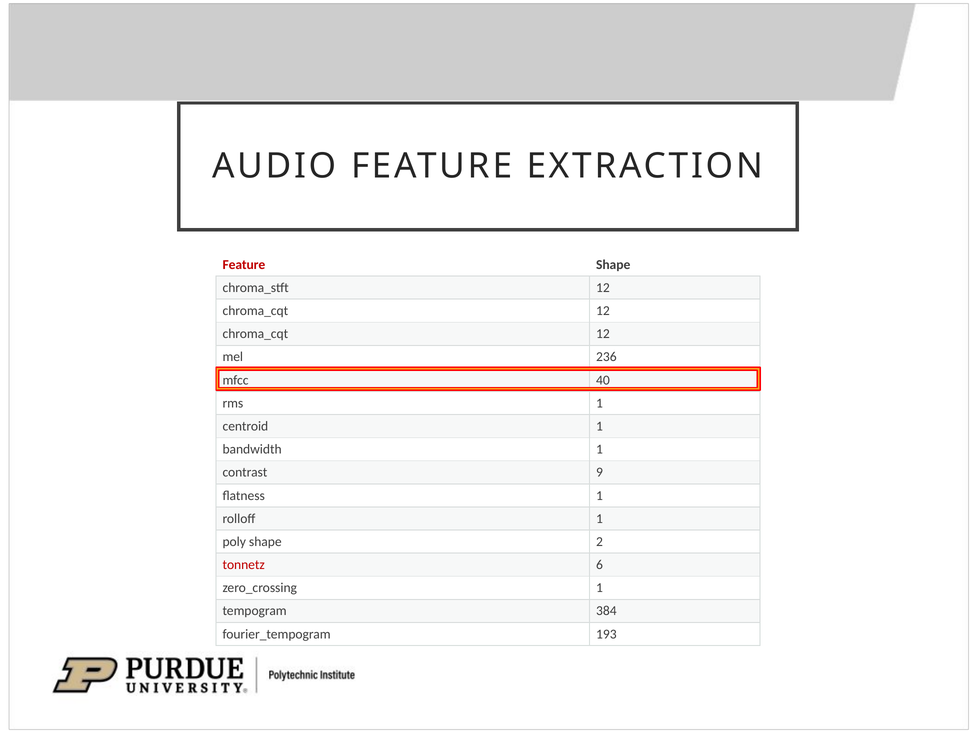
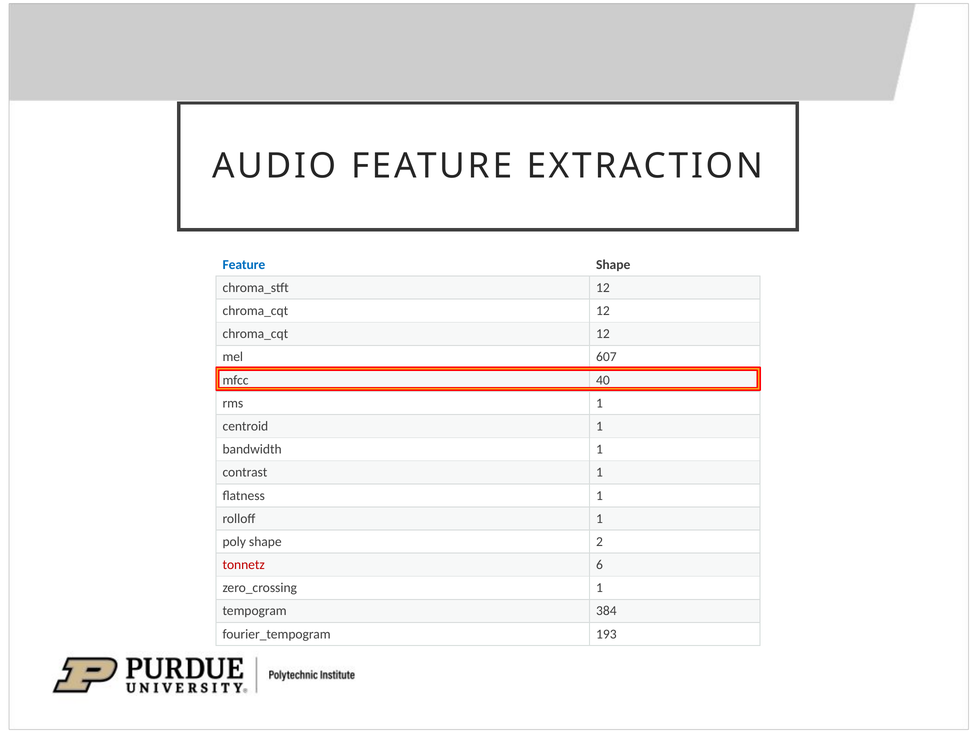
Feature at (244, 265) colour: red -> blue
236: 236 -> 607
contrast 9: 9 -> 1
